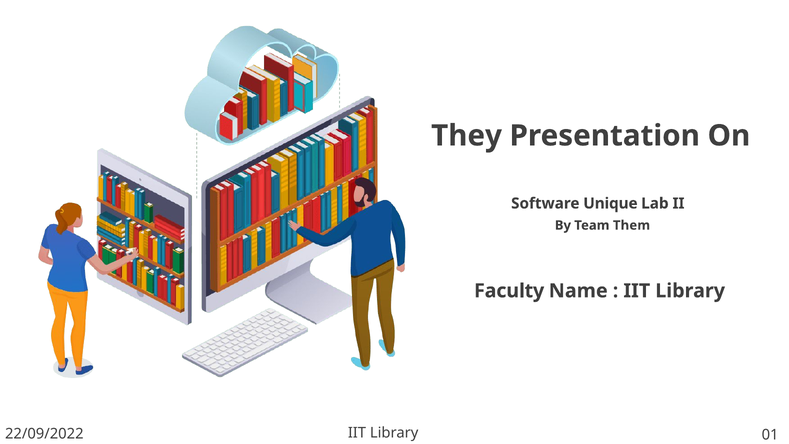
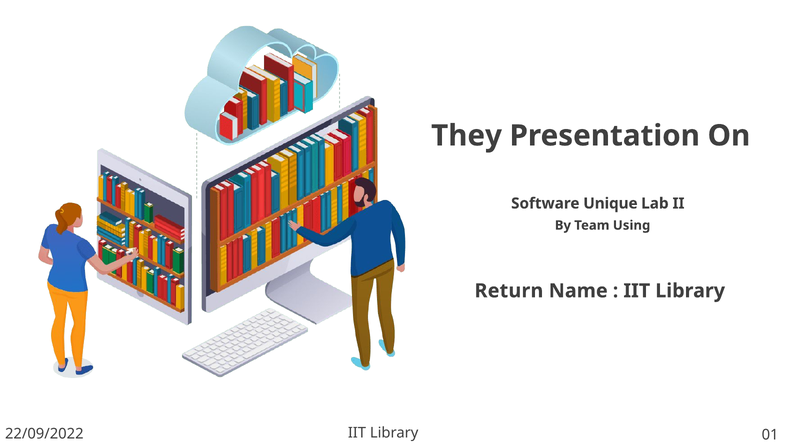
Them: Them -> Using
Faculty: Faculty -> Return
